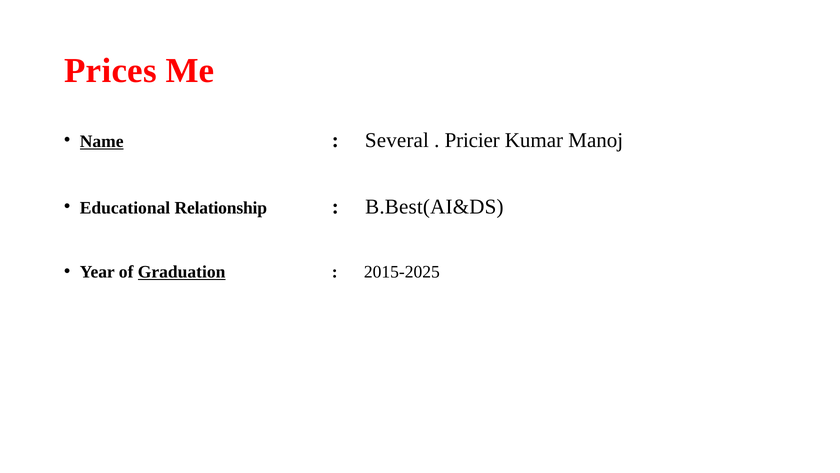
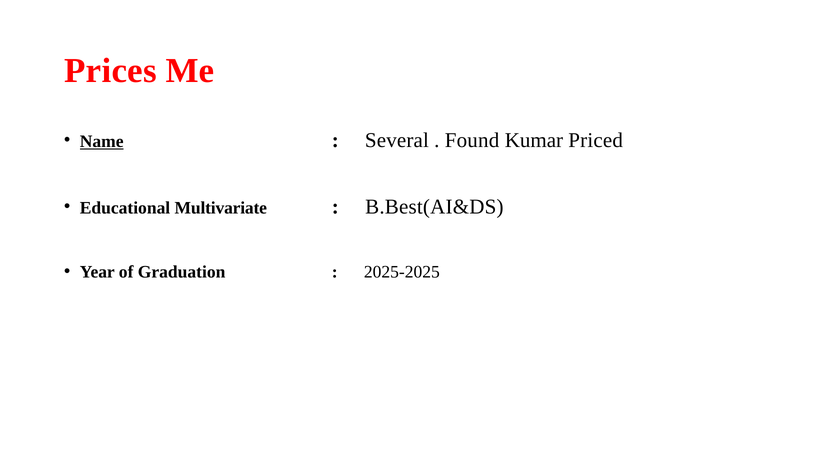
Pricier: Pricier -> Found
Manoj: Manoj -> Priced
Relationship: Relationship -> Multivariate
Graduation underline: present -> none
2015-2025: 2015-2025 -> 2025-2025
